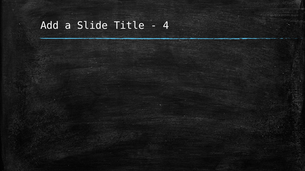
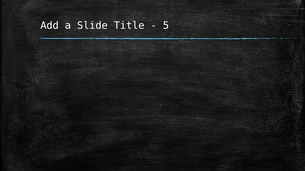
4: 4 -> 5
